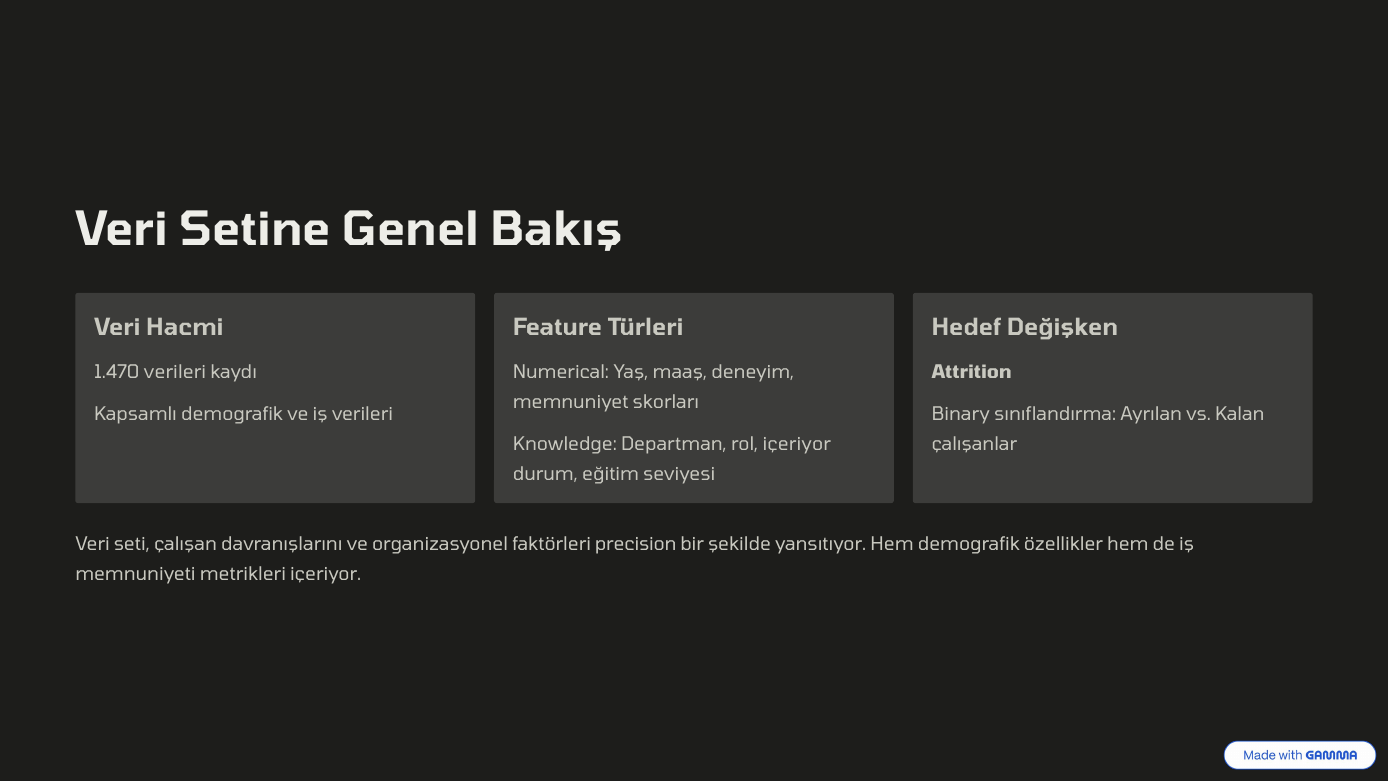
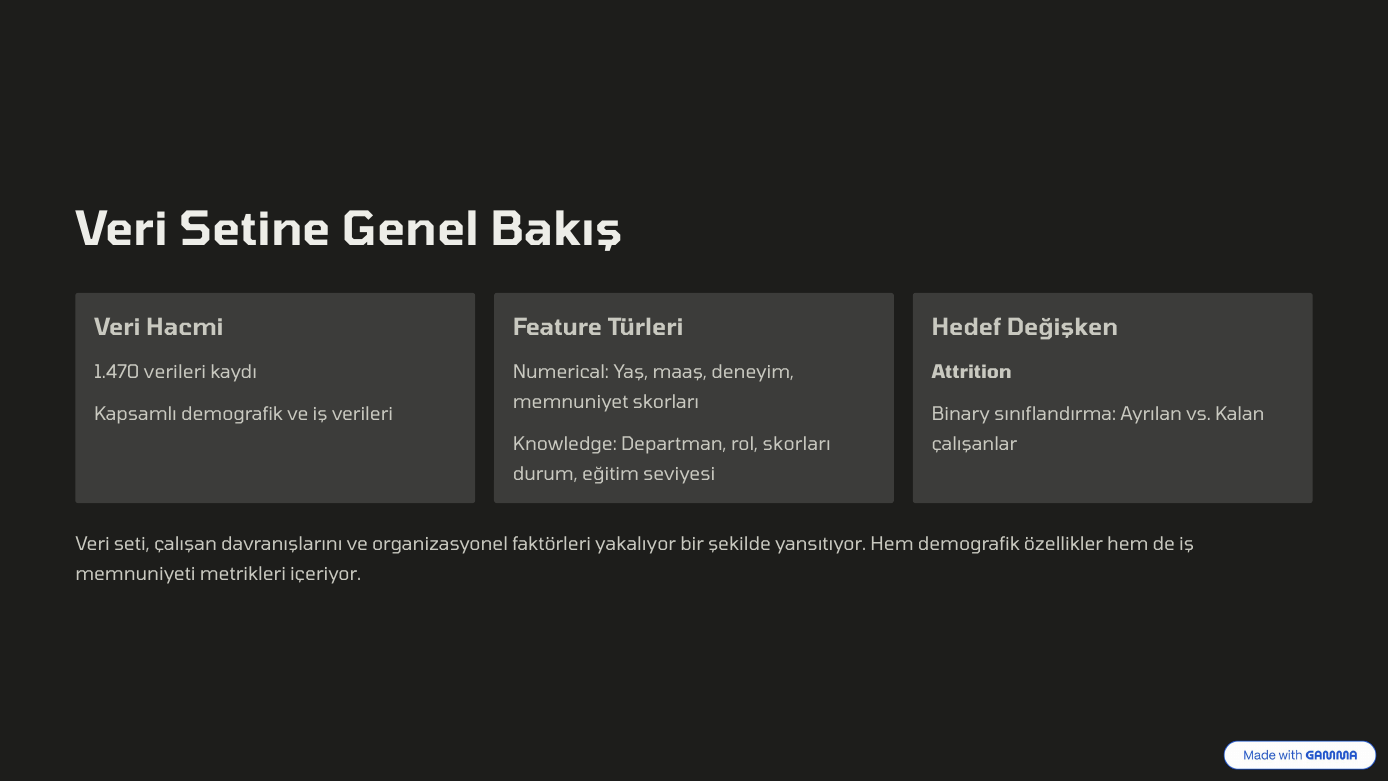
rol içeriyor: içeriyor -> skorları
precision: precision -> yakalıyor
